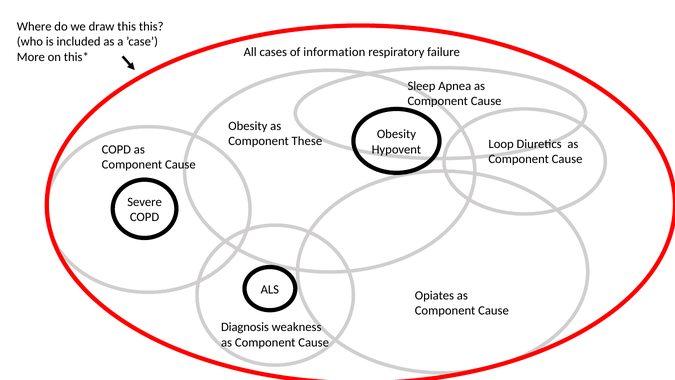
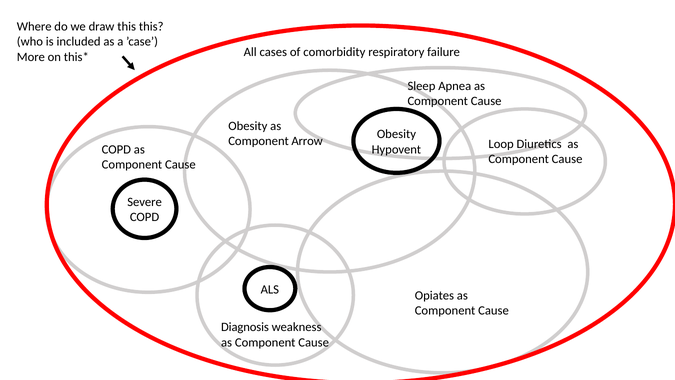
information: information -> comorbidity
These: These -> Arrow
